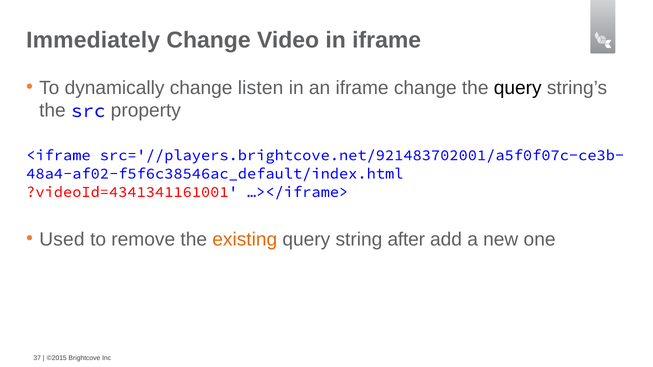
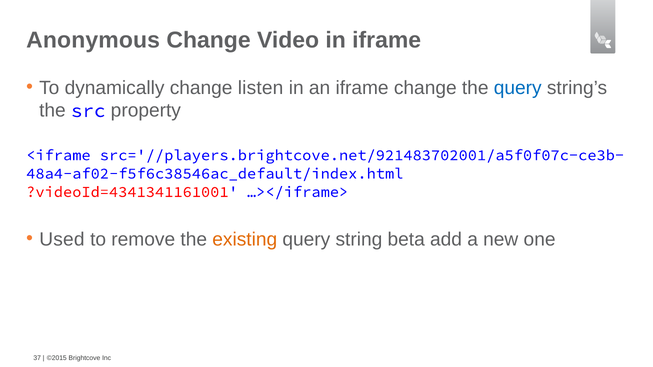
Immediately: Immediately -> Anonymous
query at (518, 88) colour: black -> blue
after: after -> beta
